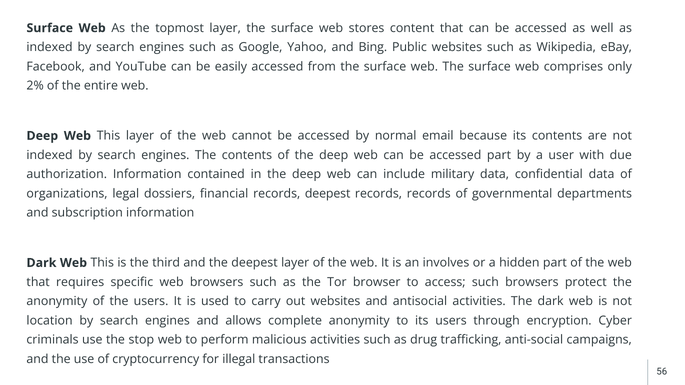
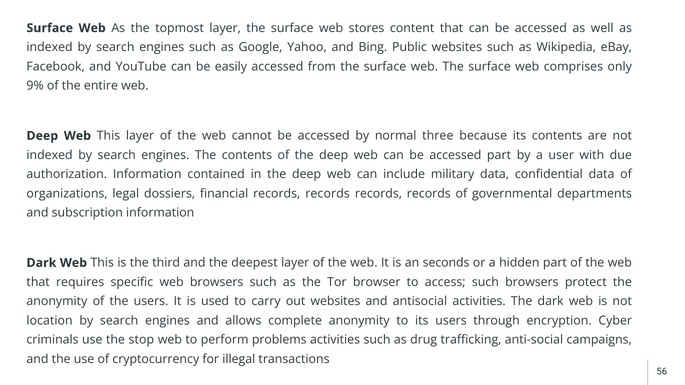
2%: 2% -> 9%
email: email -> three
financial records deepest: deepest -> records
involves: involves -> seconds
malicious: malicious -> problems
